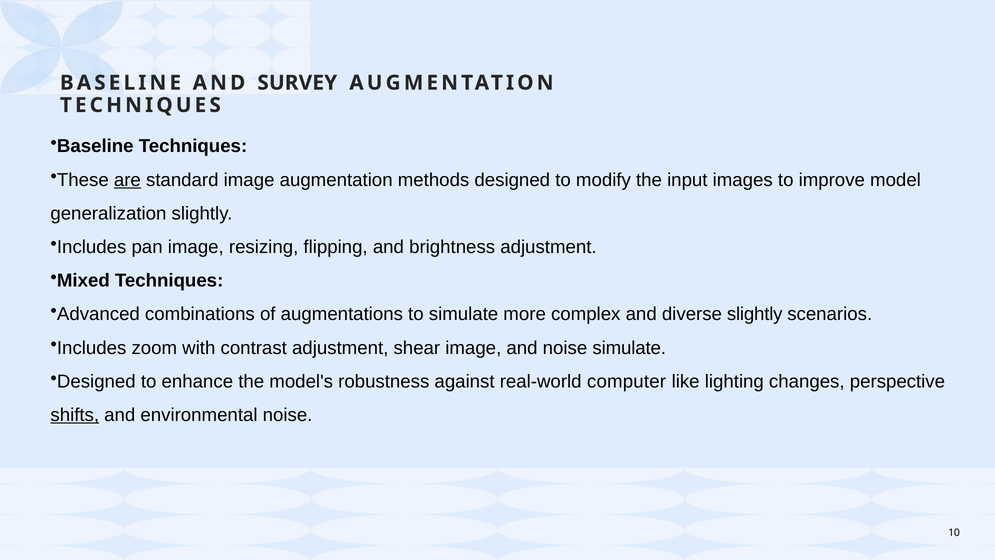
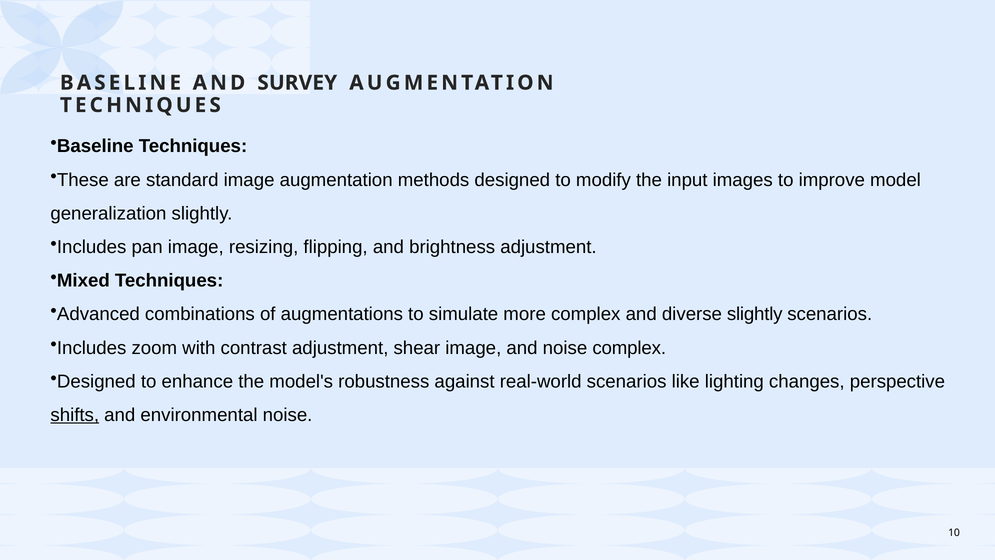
are underline: present -> none
noise simulate: simulate -> complex
real-world computer: computer -> scenarios
